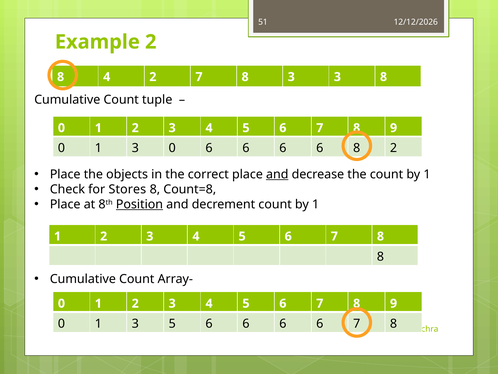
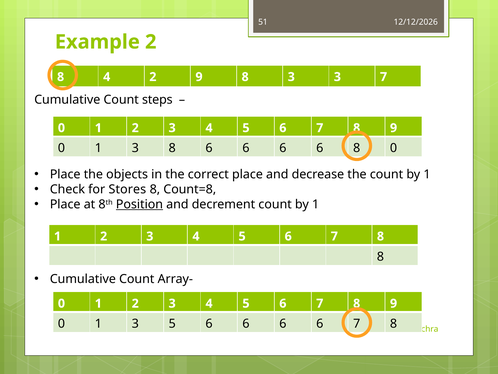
2 7: 7 -> 9
3 8: 8 -> 7
tuple: tuple -> steps
3 0: 0 -> 8
6 8 2: 2 -> 0
and at (277, 174) underline: present -> none
